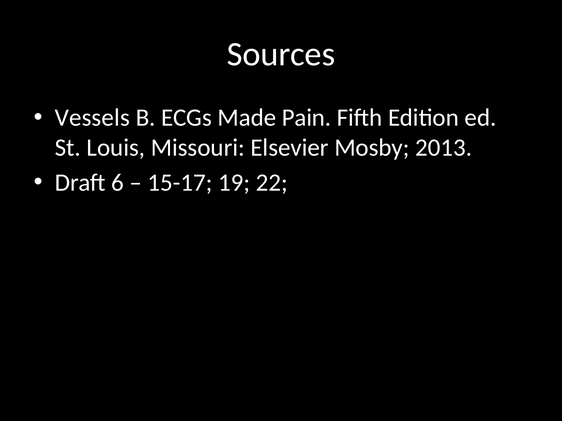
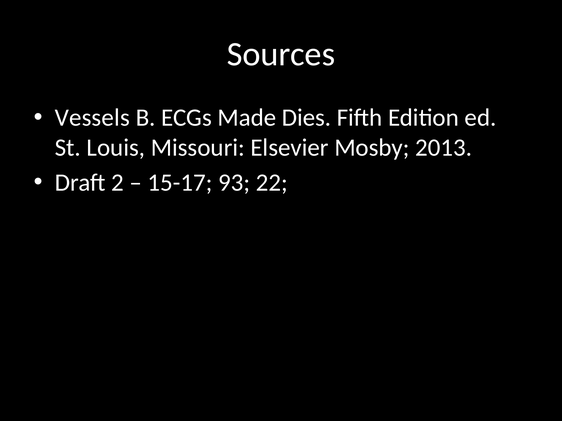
Pain: Pain -> Dies
6: 6 -> 2
19: 19 -> 93
